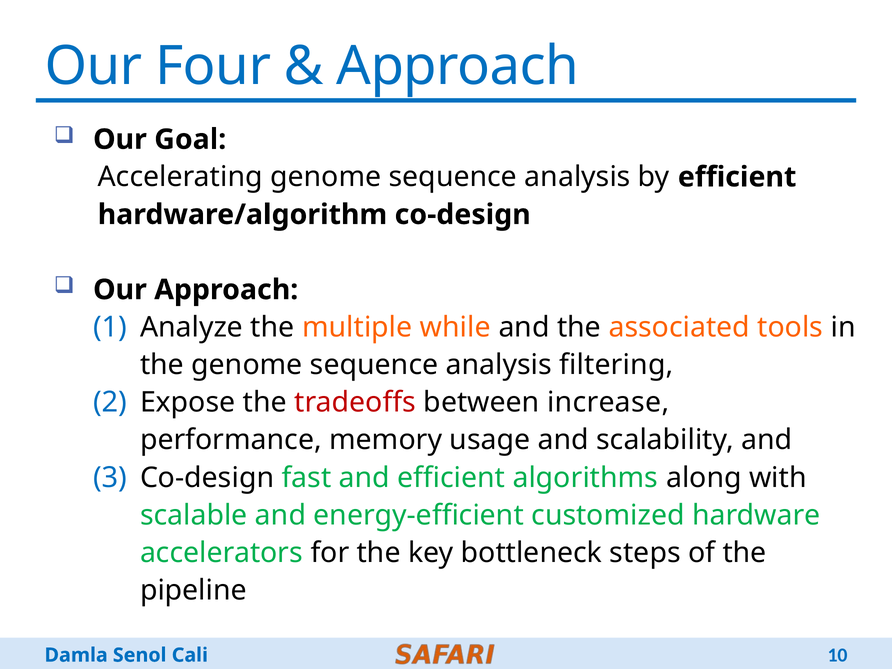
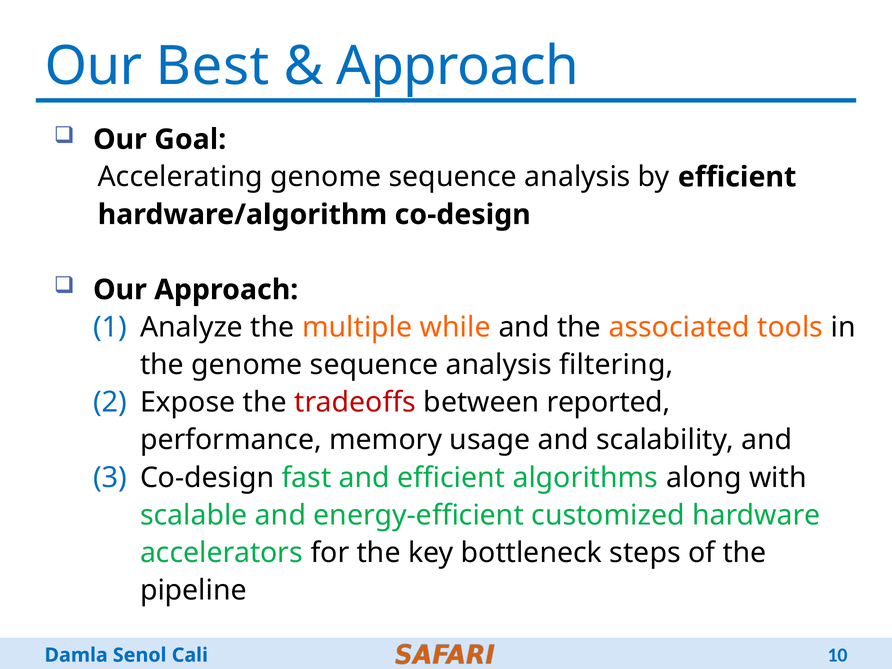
Four: Four -> Best
increase: increase -> reported
